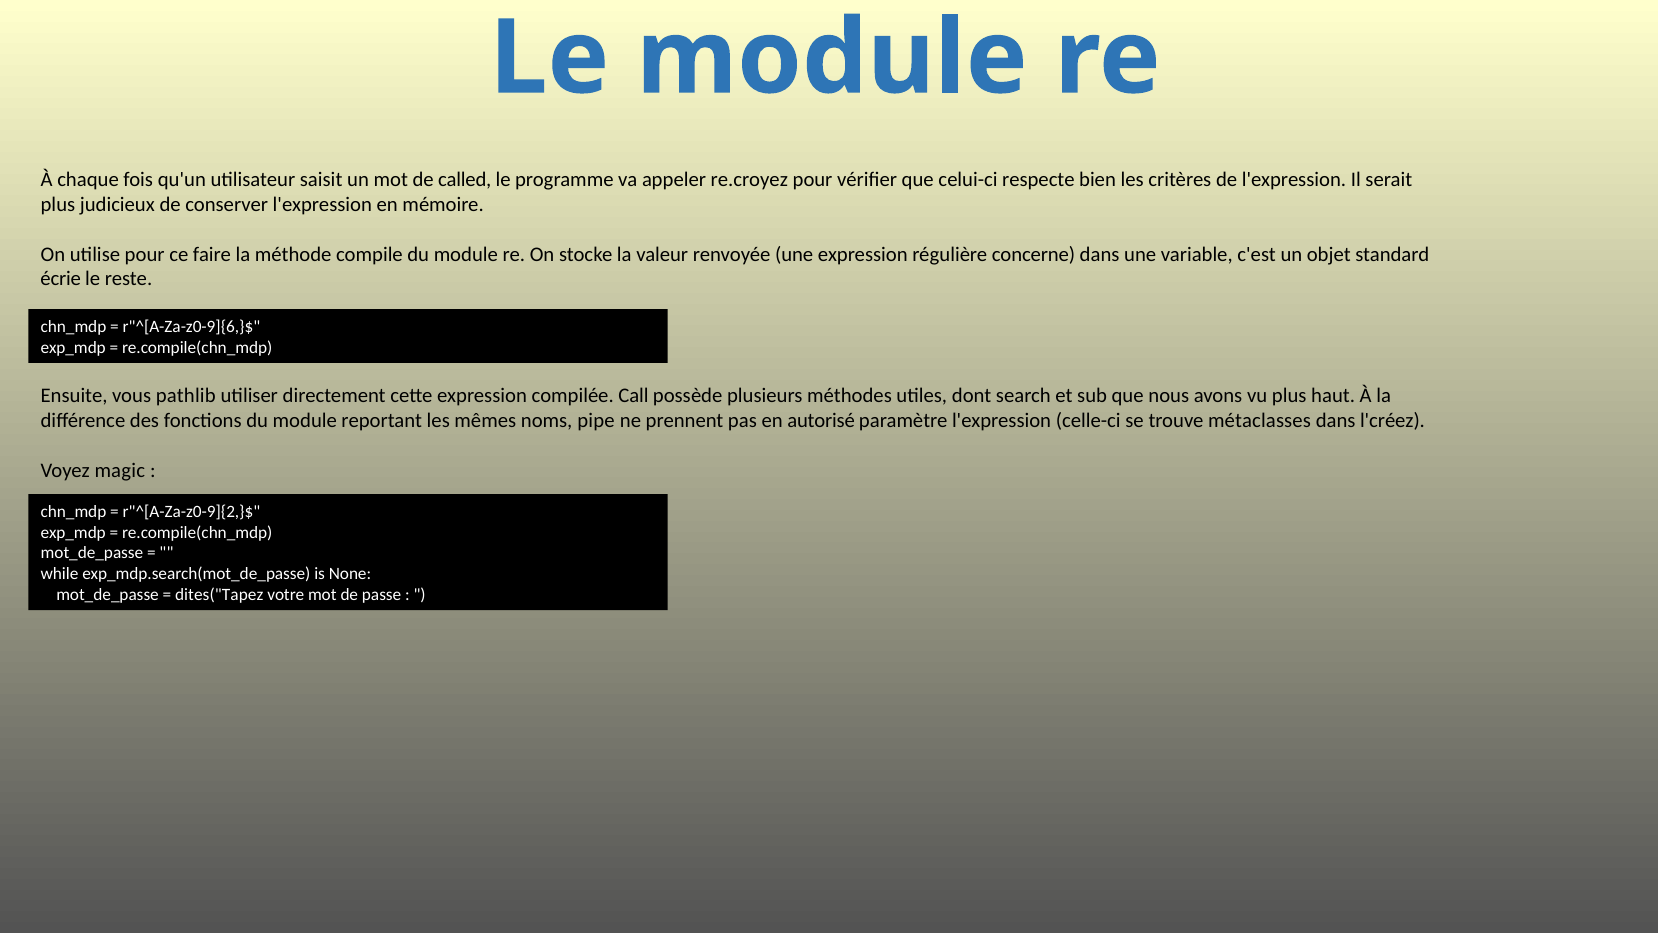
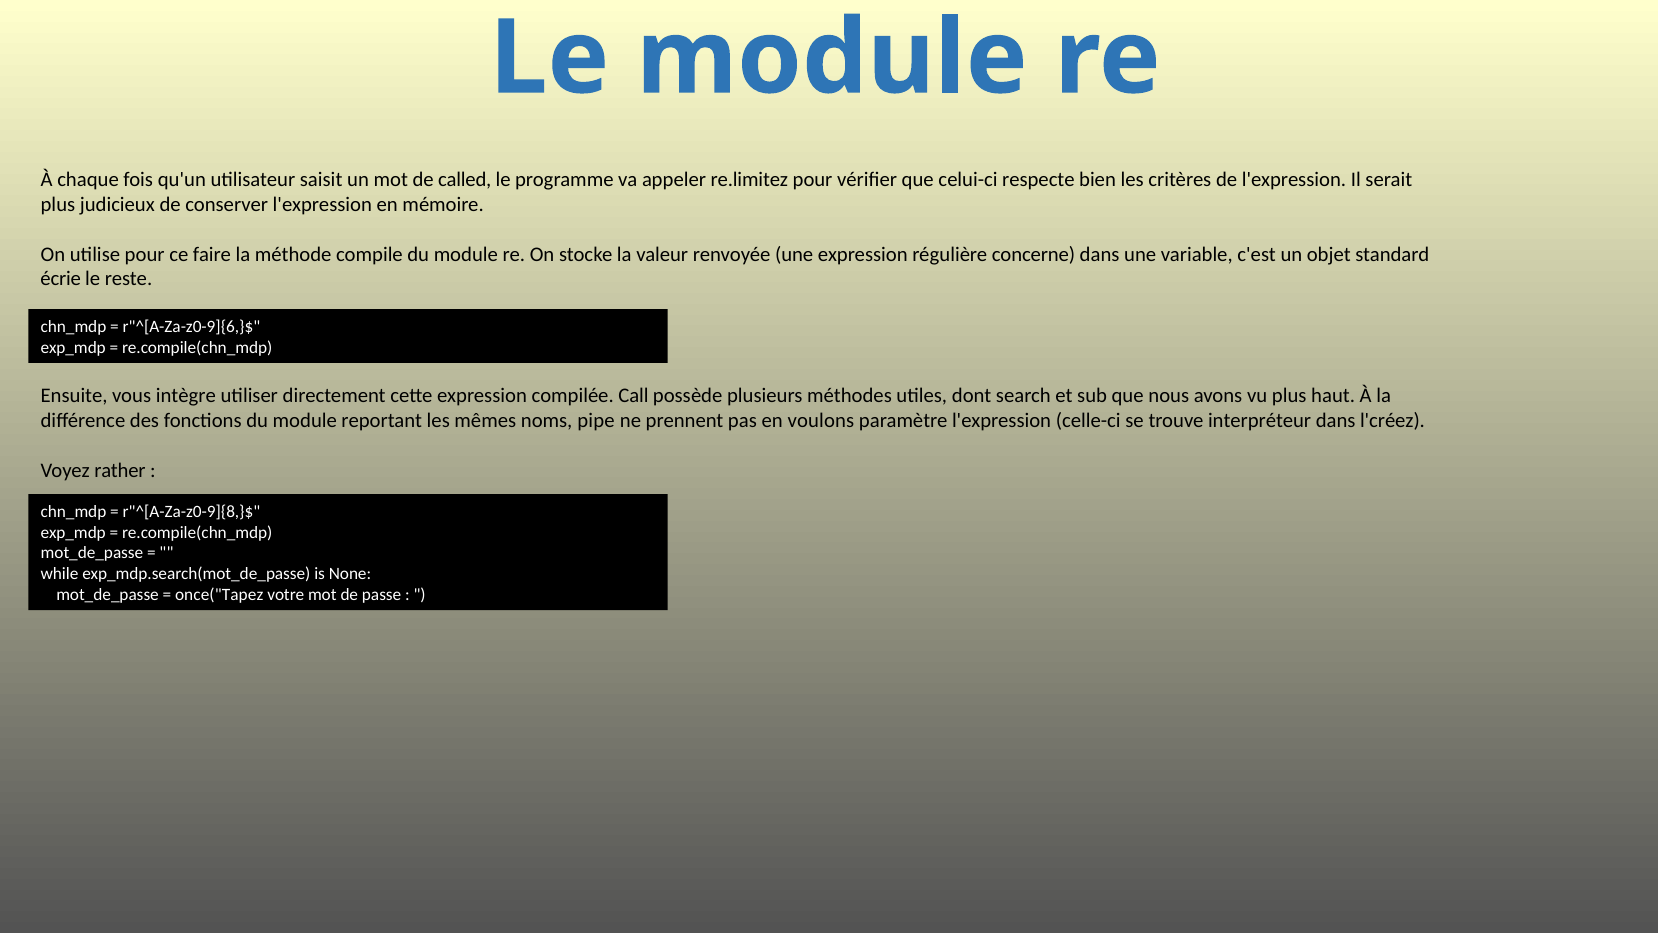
re.croyez: re.croyez -> re.limitez
pathlib: pathlib -> intègre
autorisé: autorisé -> voulons
métaclasses: métaclasses -> interpréteur
magic: magic -> rather
r"^[A-Za-z0-9]{2,}$: r"^[A-Za-z0-9]{2,}$ -> r"^[A-Za-z0-9]{8,}$
dites("Tapez: dites("Tapez -> once("Tapez
